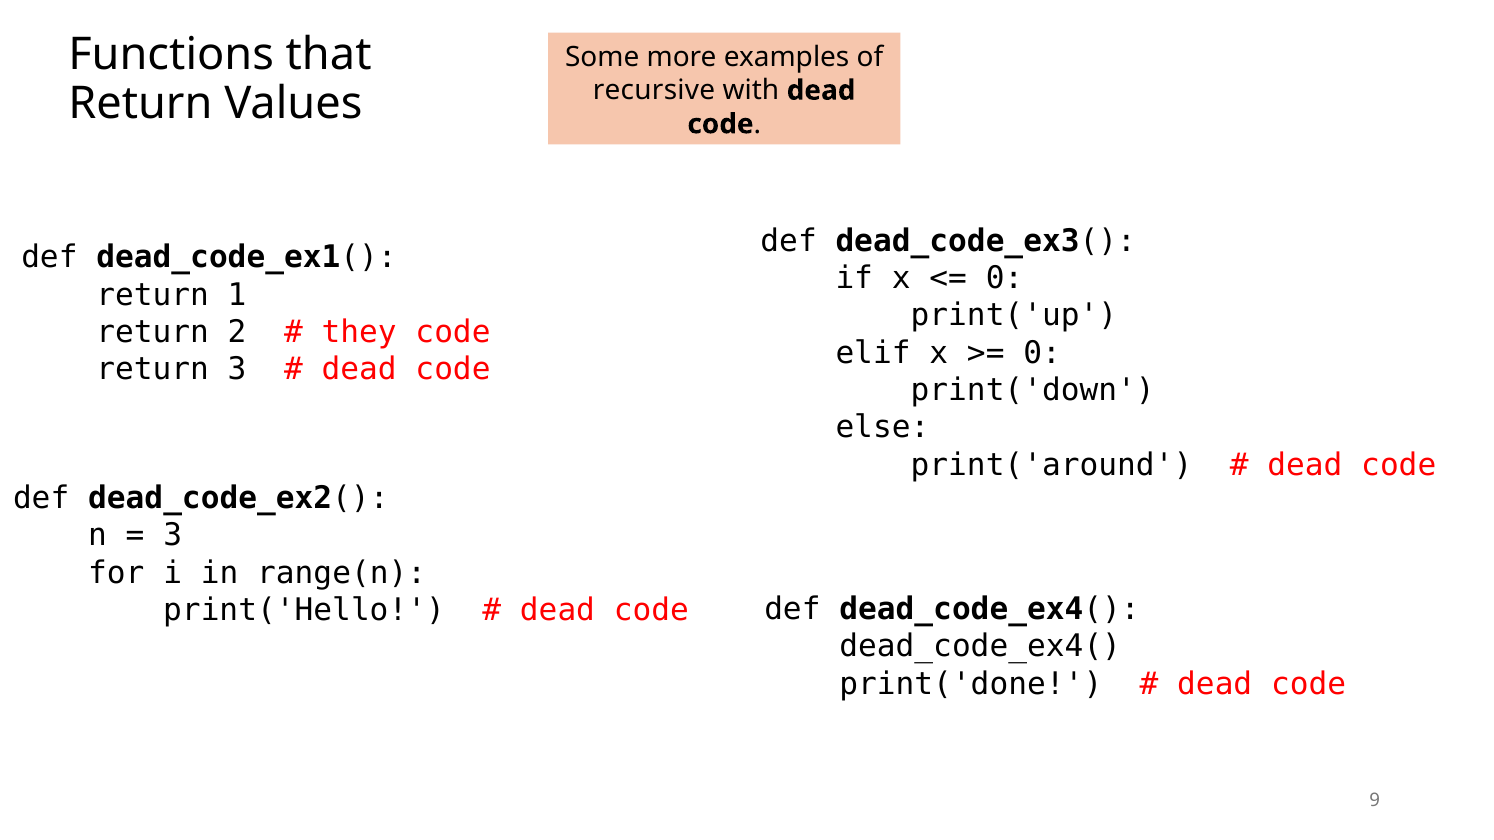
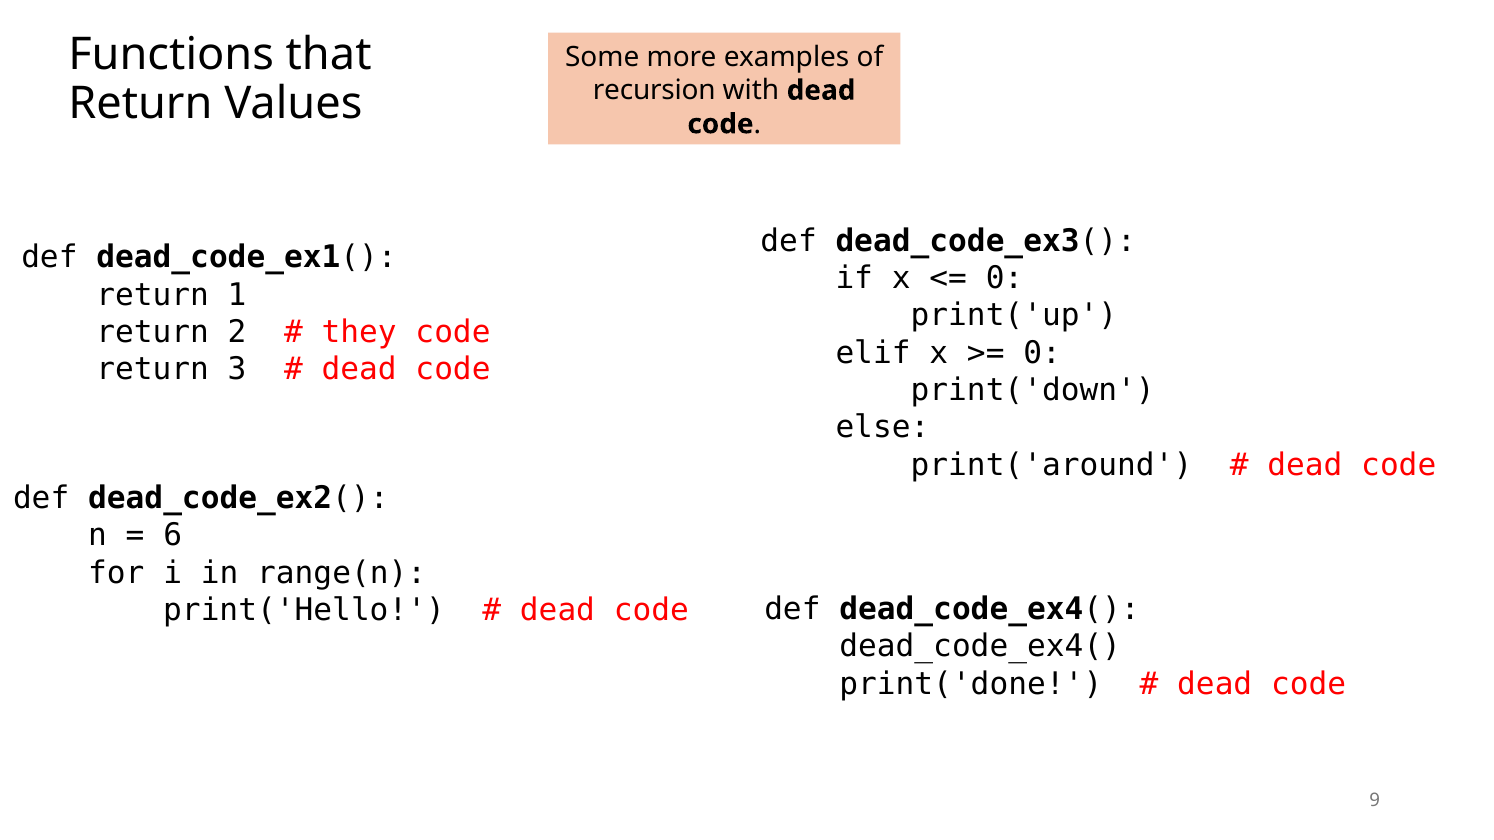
recursive: recursive -> recursion
3 at (173, 536): 3 -> 6
